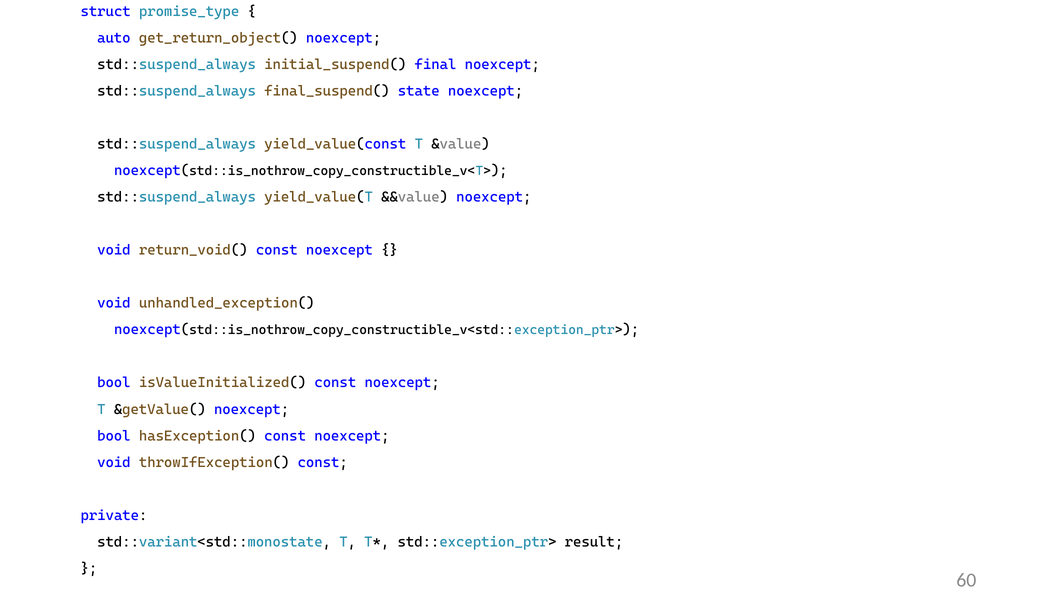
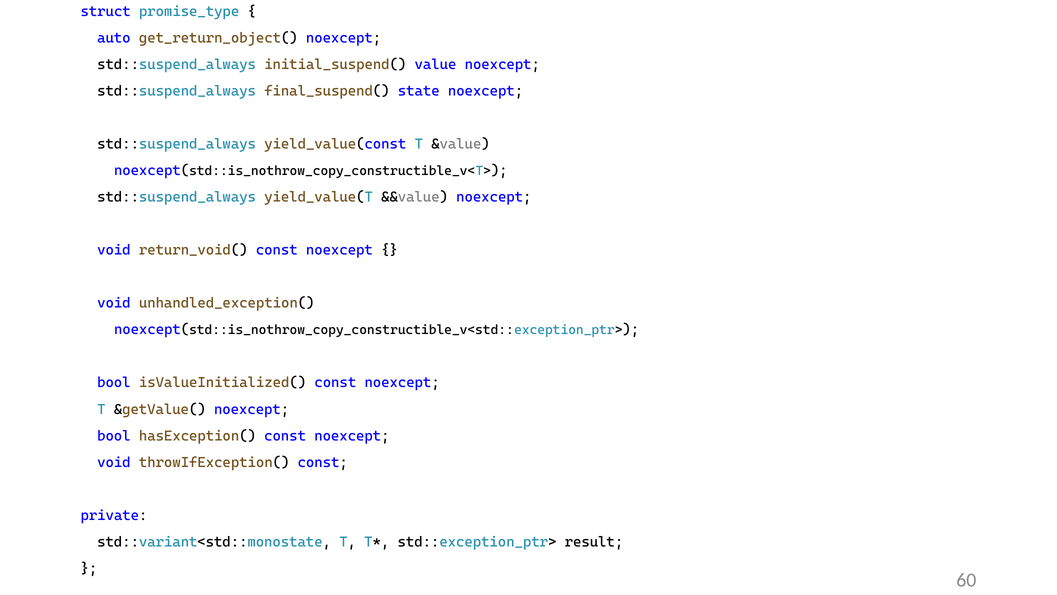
final: final -> value
